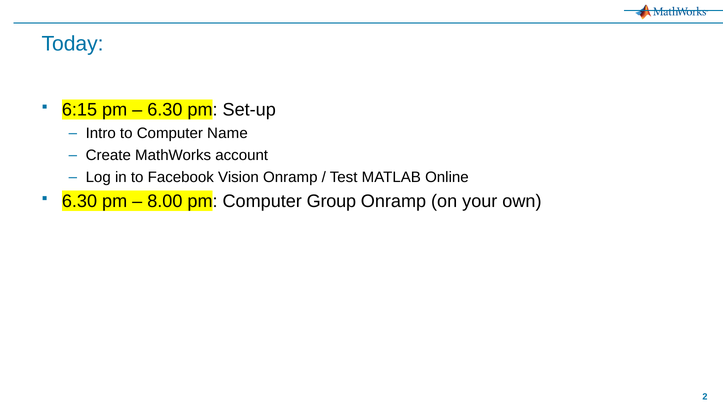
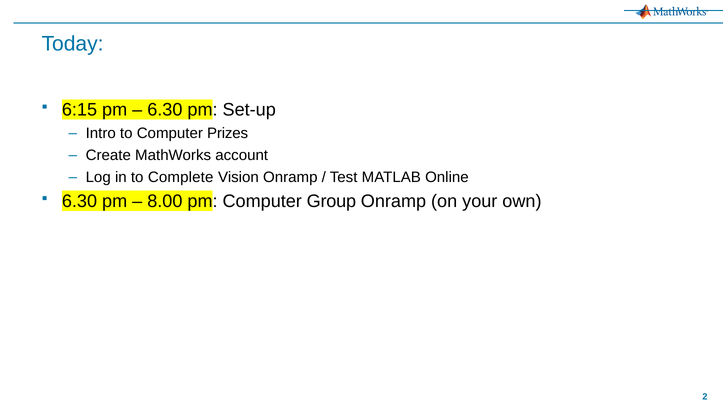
Name: Name -> Prizes
Facebook: Facebook -> Complete
